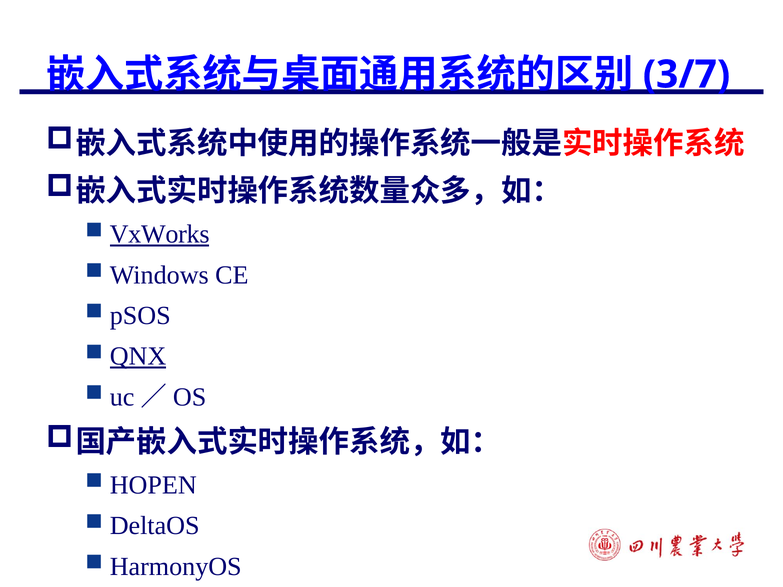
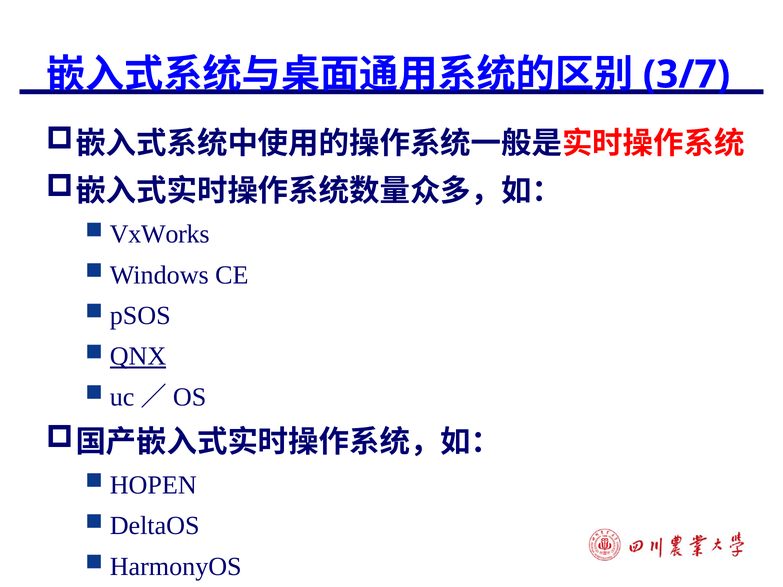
VxWorks underline: present -> none
